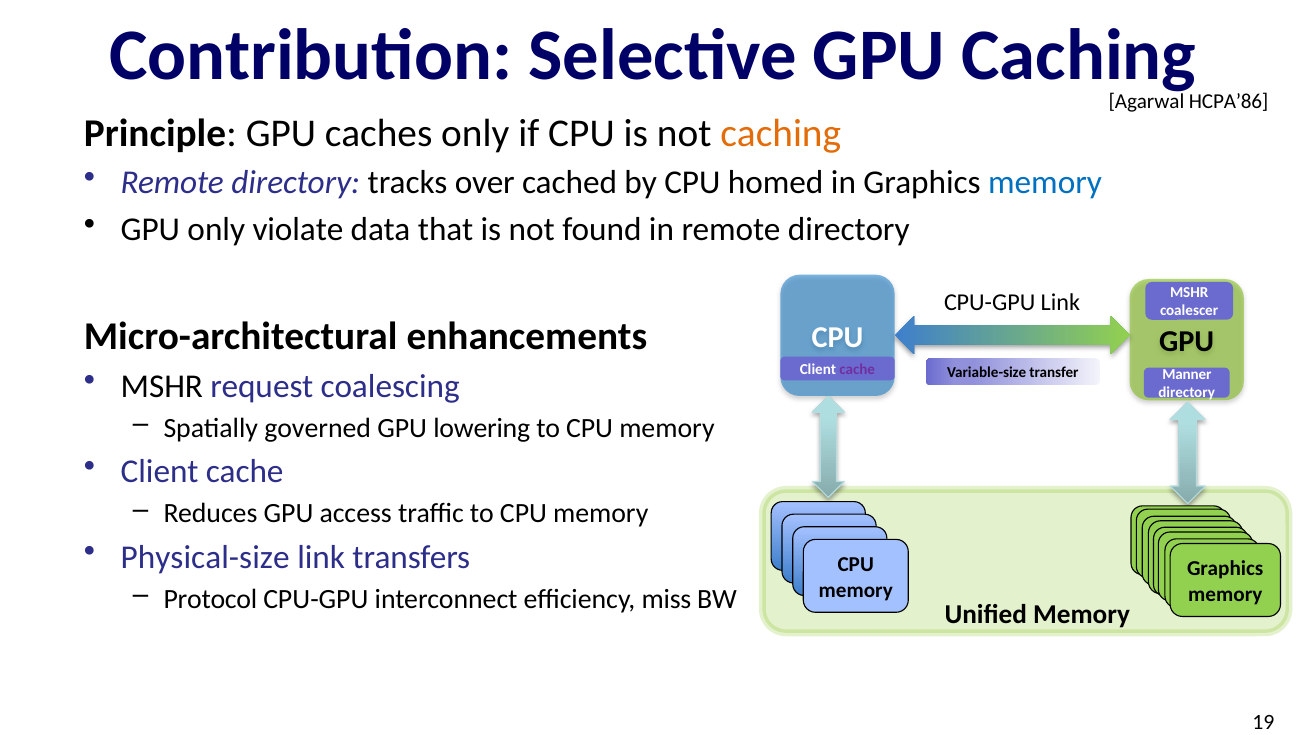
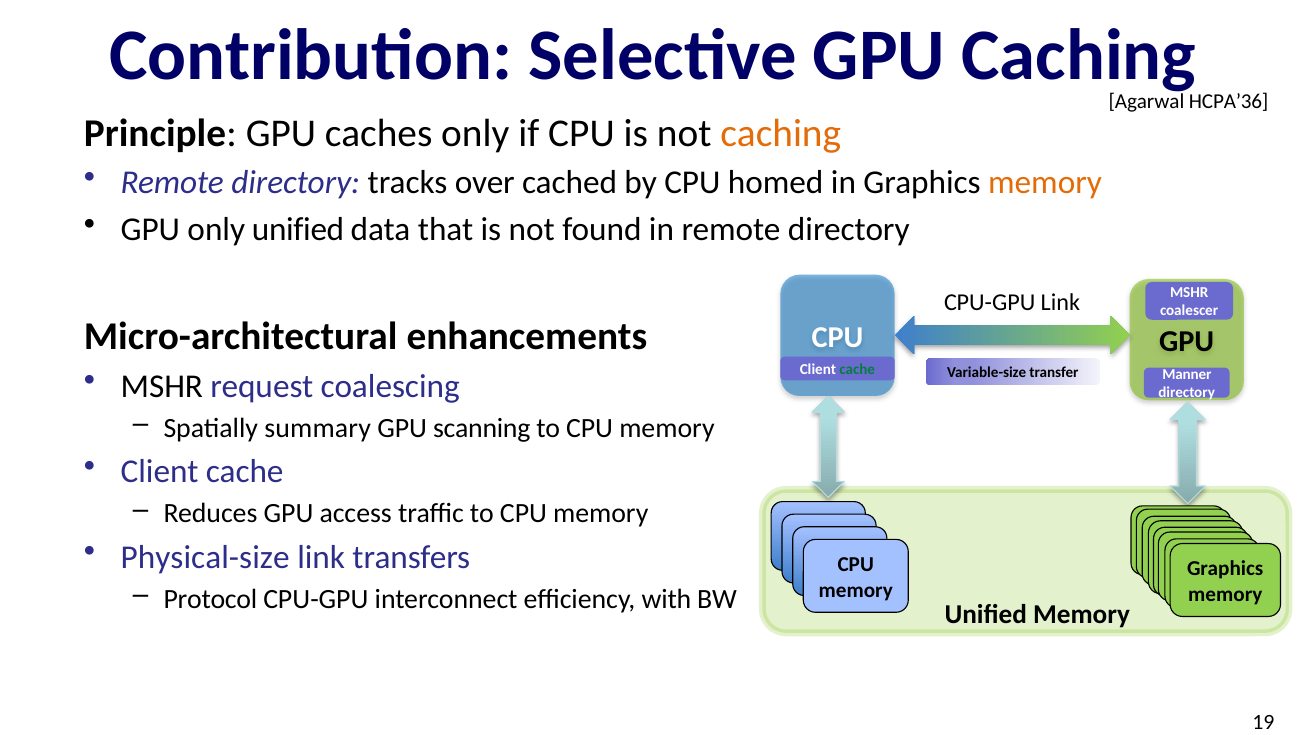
HCPA’86: HCPA’86 -> HCPA’36
memory at (1045, 183) colour: blue -> orange
only violate: violate -> unified
cache at (857, 370) colour: purple -> green
governed: governed -> summary
lowering: lowering -> scanning
miss: miss -> with
